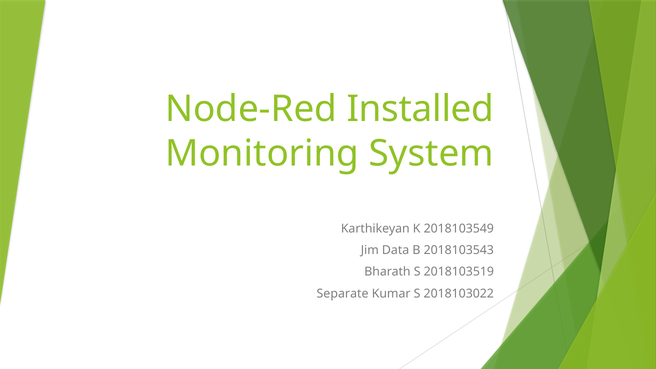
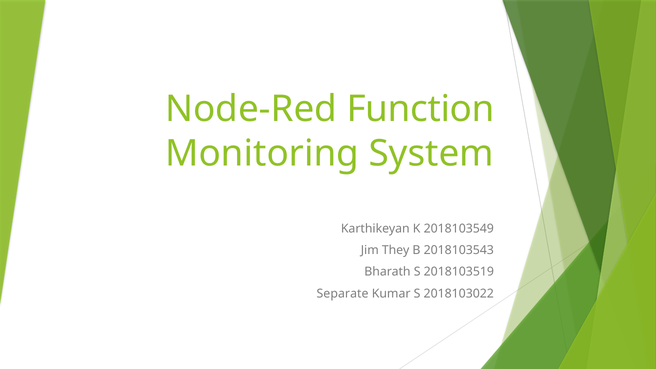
Installed: Installed -> Function
Data: Data -> They
